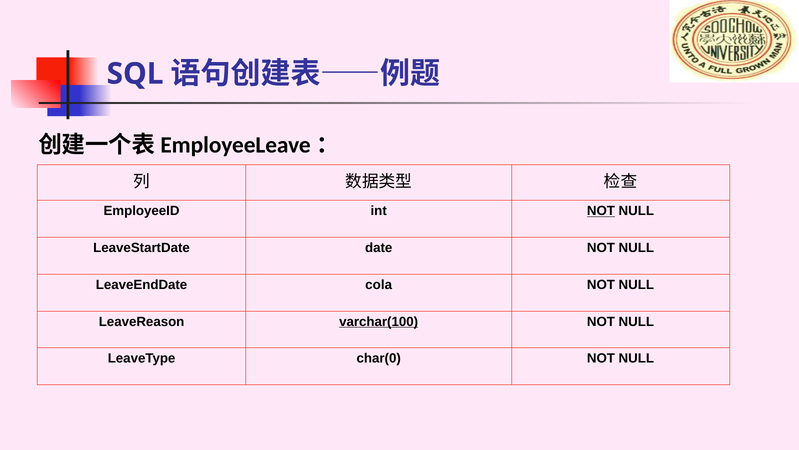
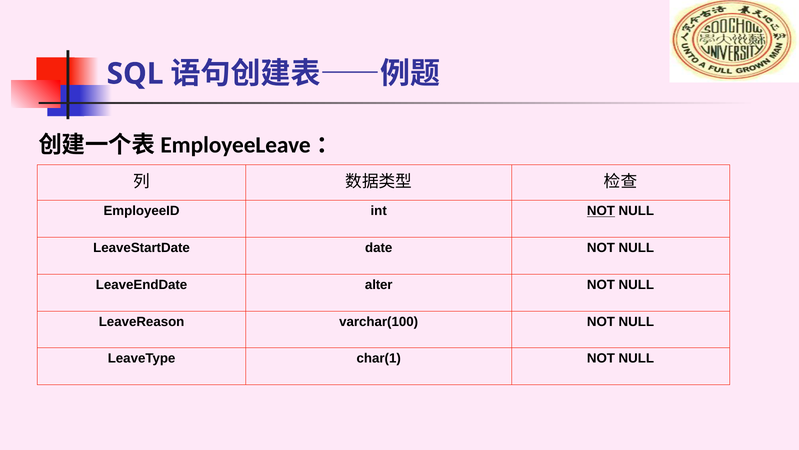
cola: cola -> alter
varchar(100 underline: present -> none
char(0: char(0 -> char(1
